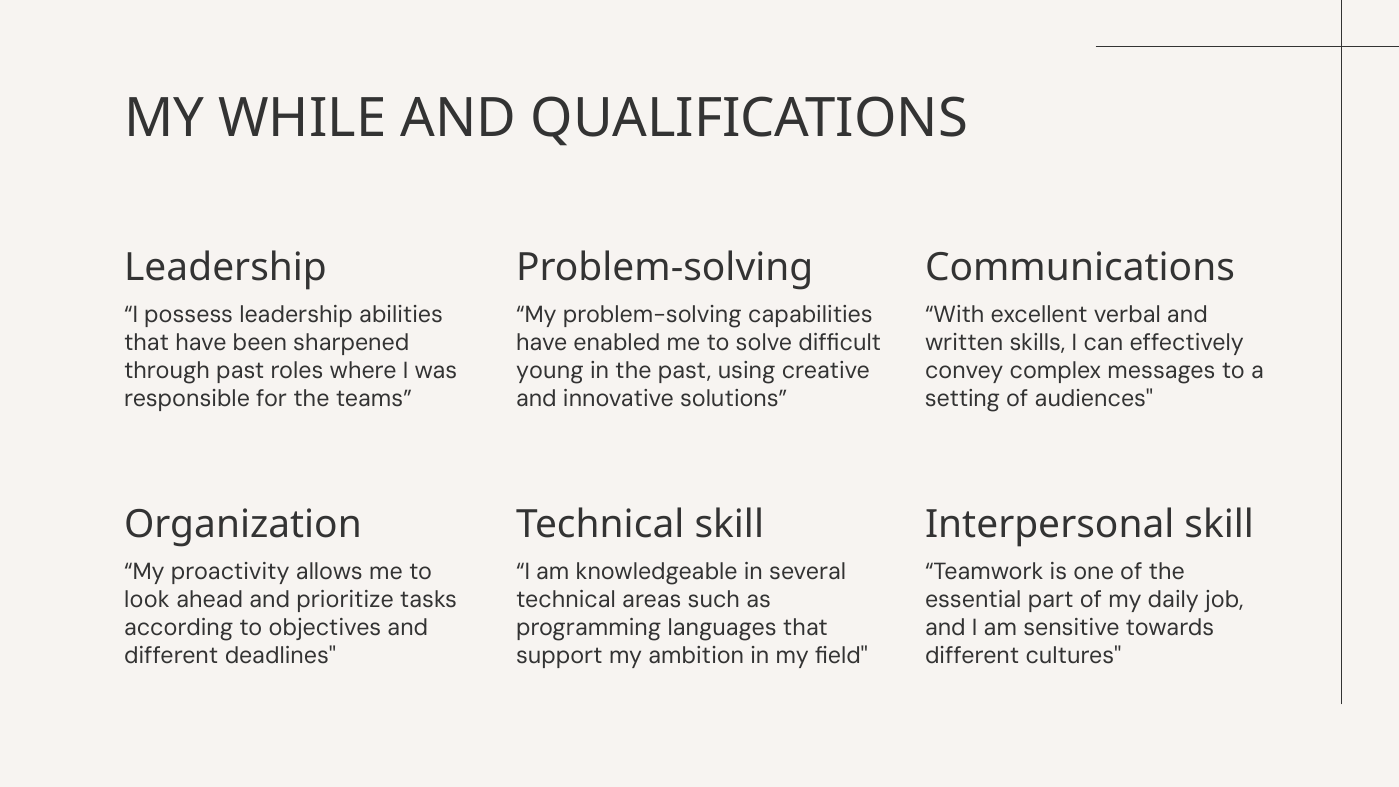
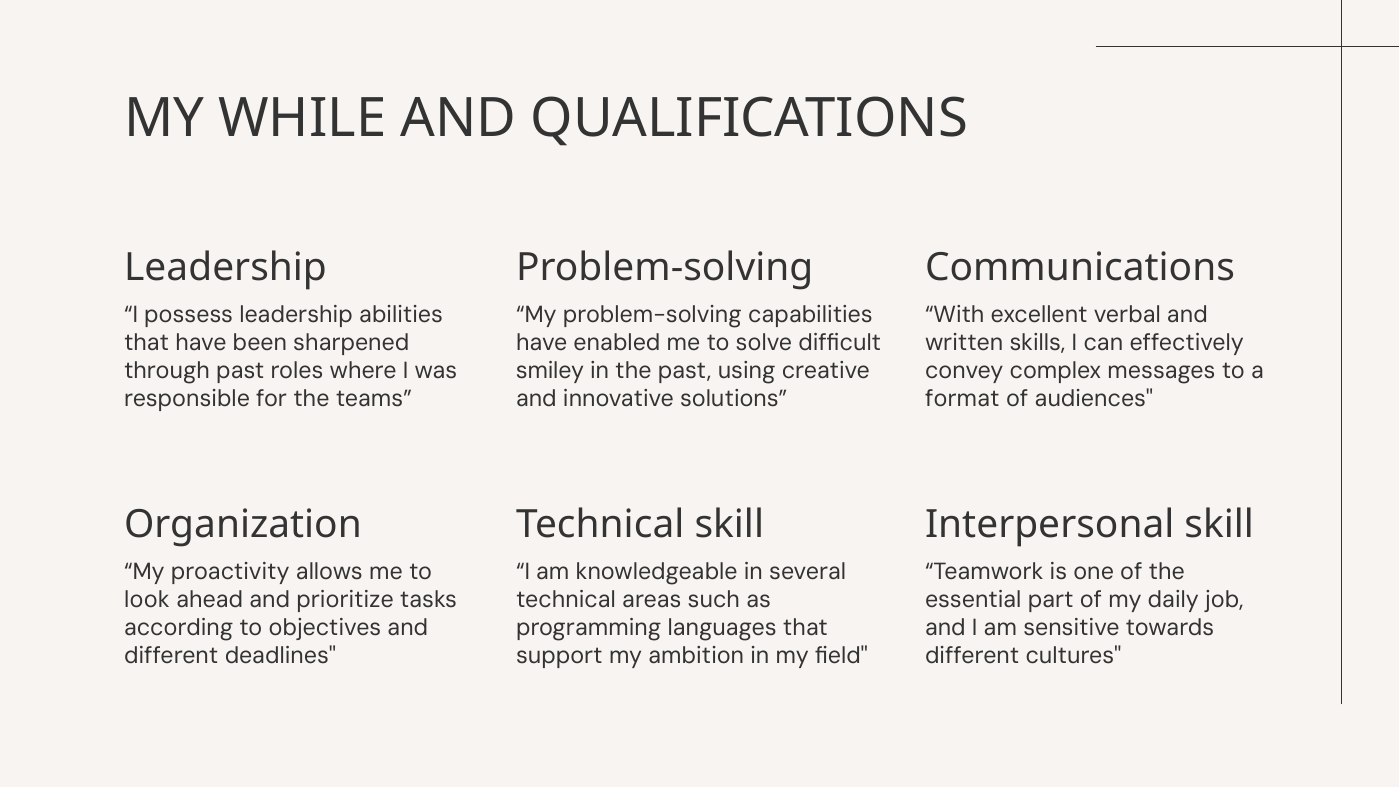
young: young -> smiley
setting: setting -> format
